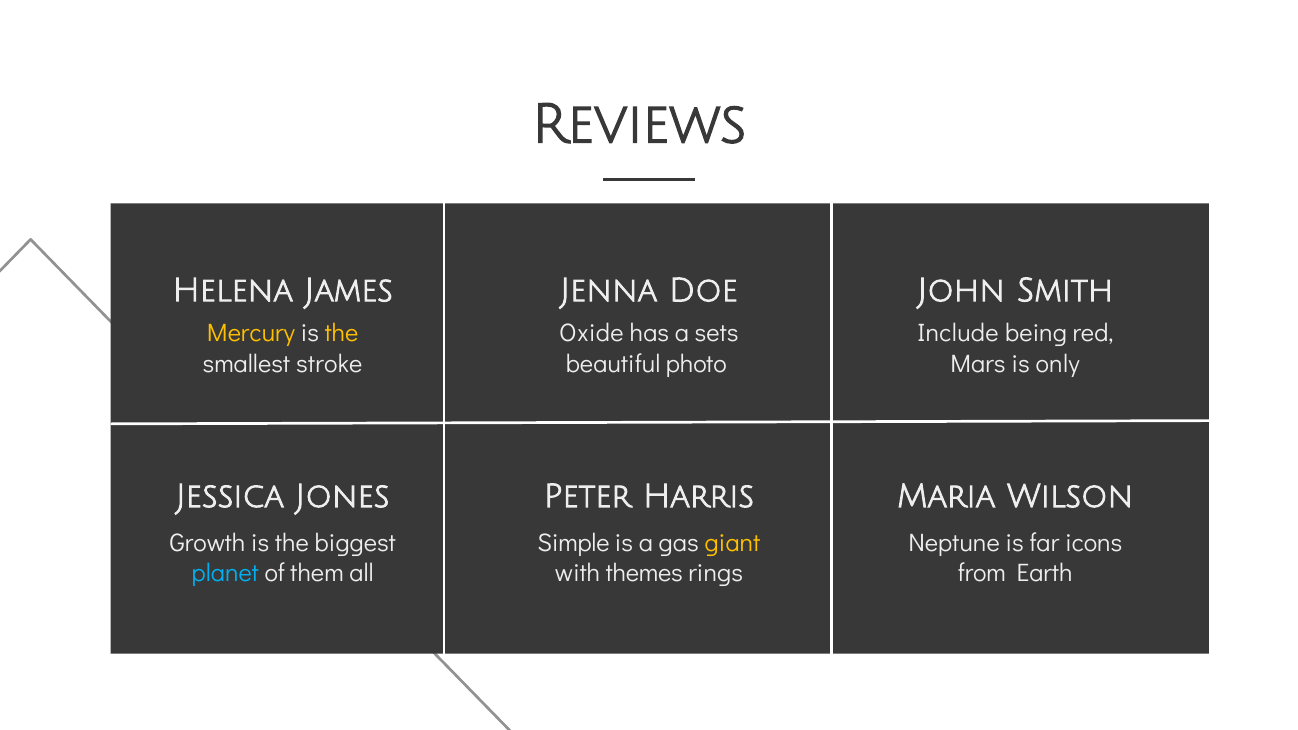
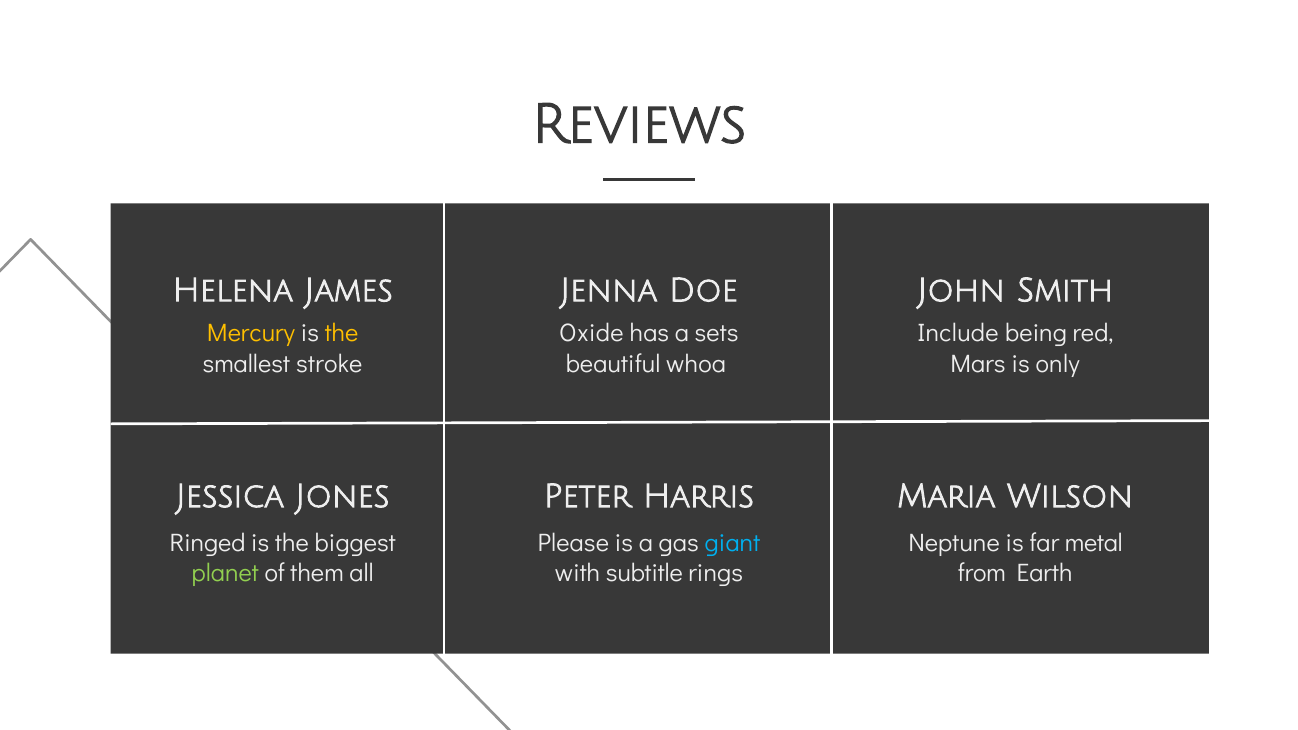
photo: photo -> whoa
Growth: Growth -> Ringed
Simple: Simple -> Please
giant colour: yellow -> light blue
icons: icons -> metal
planet colour: light blue -> light green
themes: themes -> subtitle
